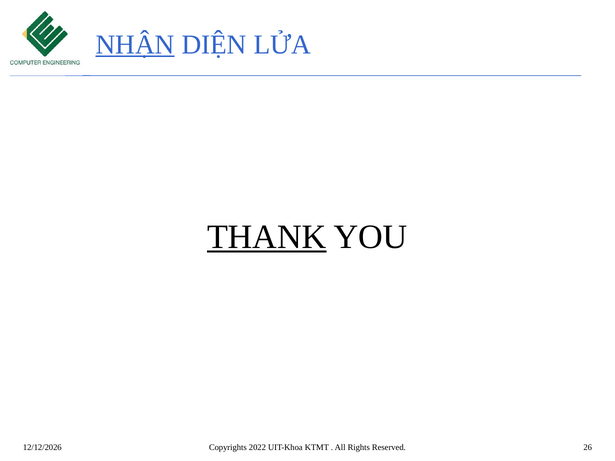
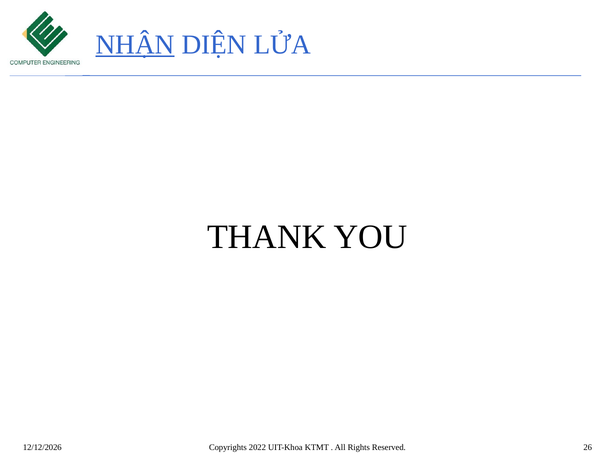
THANK underline: present -> none
